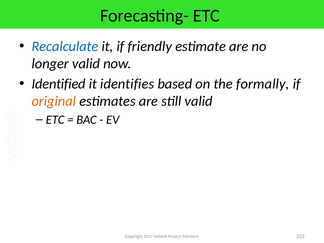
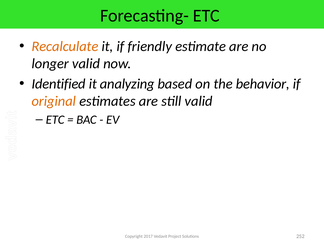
Recalculate colour: blue -> orange
identifies: identifies -> analyzing
formally: formally -> behavior
